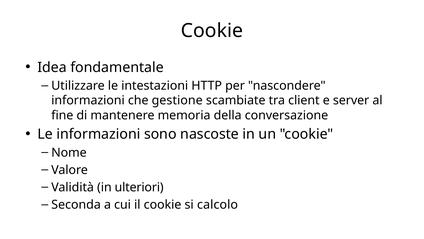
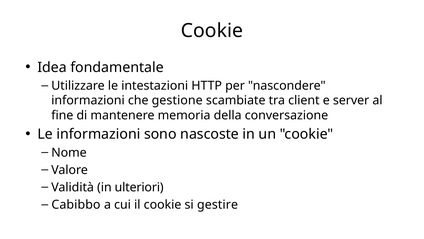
Seconda: Seconda -> Cabibbo
calcolo: calcolo -> gestire
